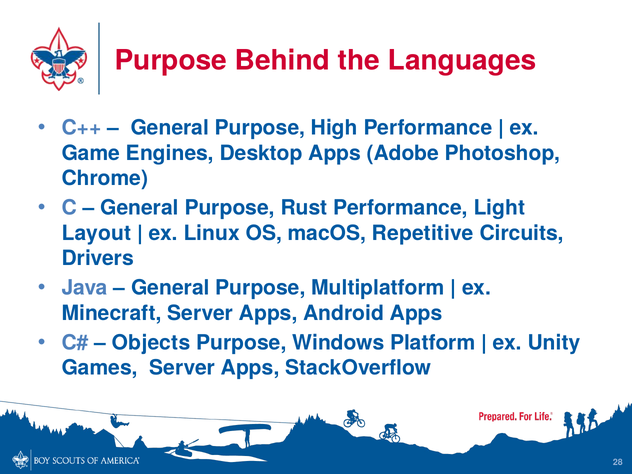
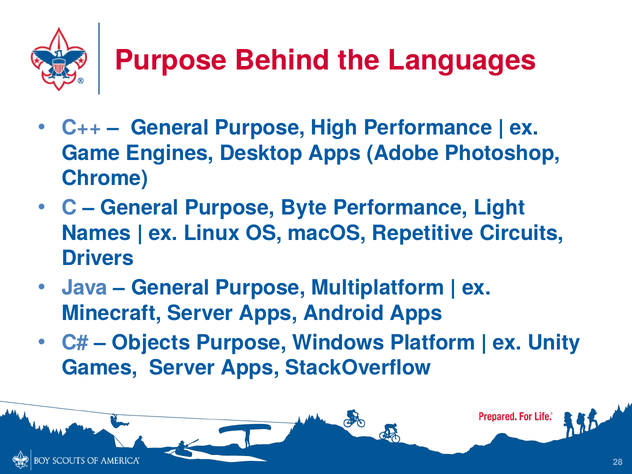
Rust: Rust -> Byte
Layout: Layout -> Names
